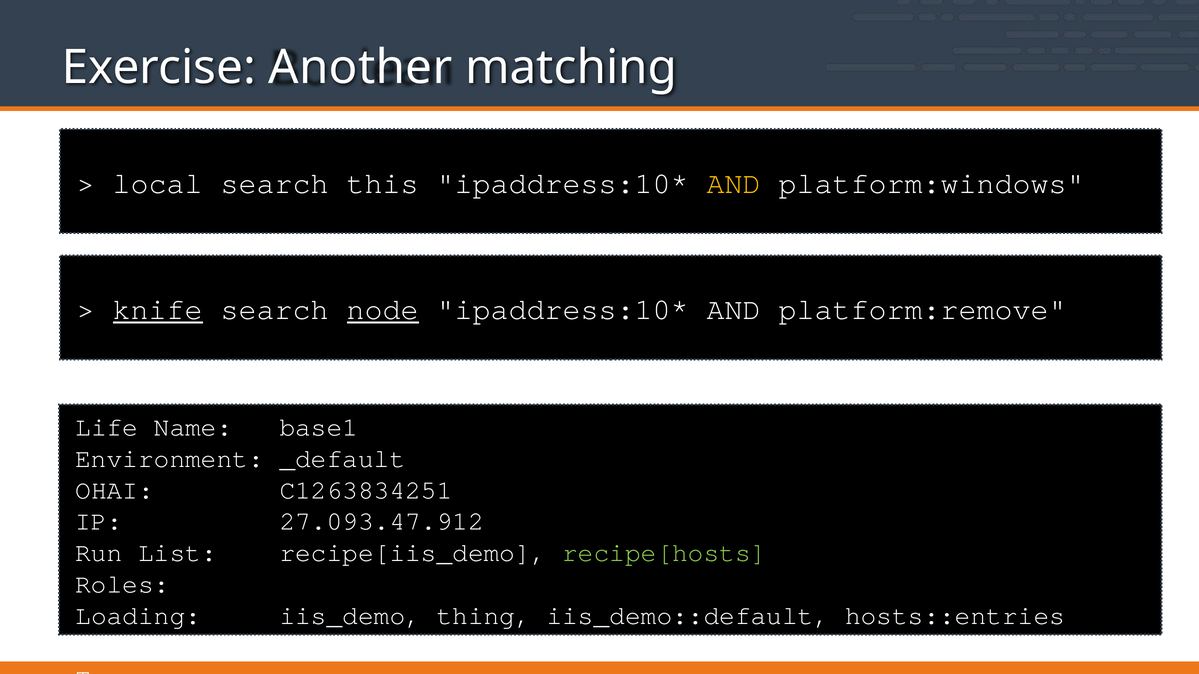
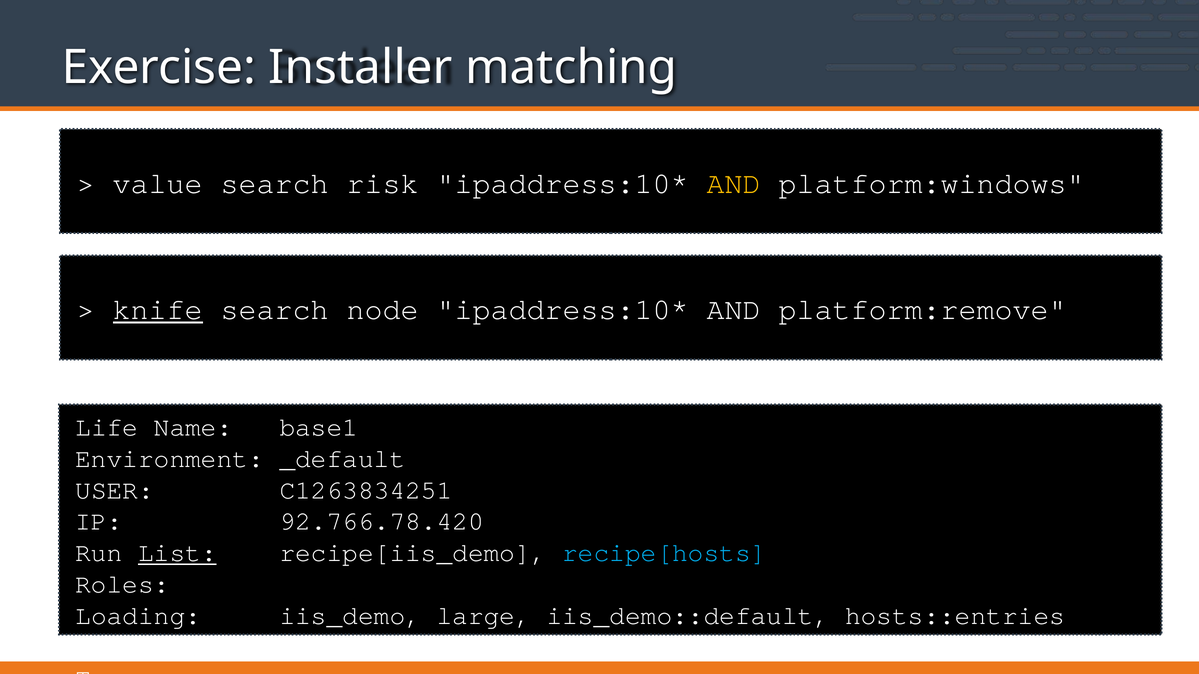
Another: Another -> Installer
local: local -> value
this: this -> risk
node underline: present -> none
OHAI: OHAI -> USER
27.093.47.912: 27.093.47.912 -> 92.766.78.420
List underline: none -> present
recipe[hosts colour: light green -> light blue
thing: thing -> large
